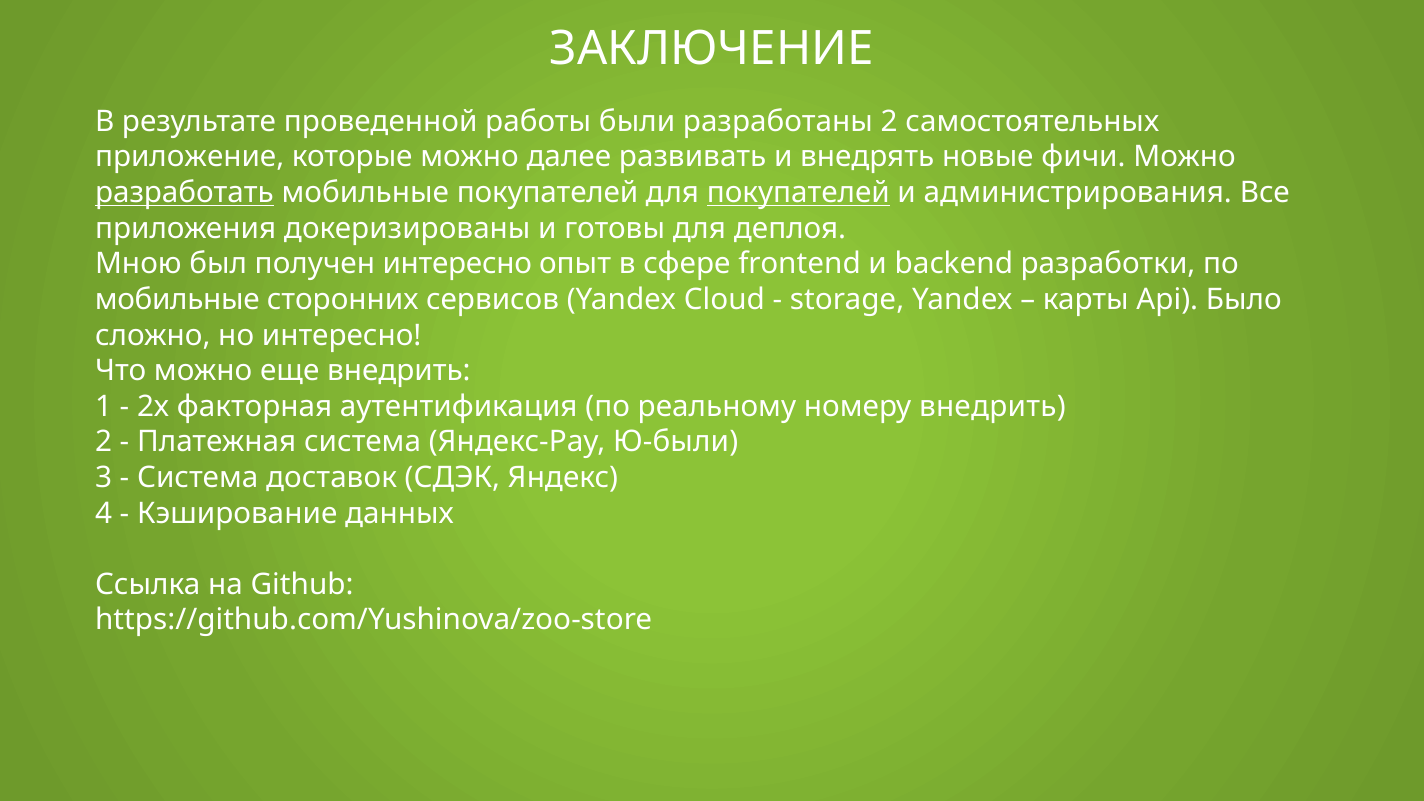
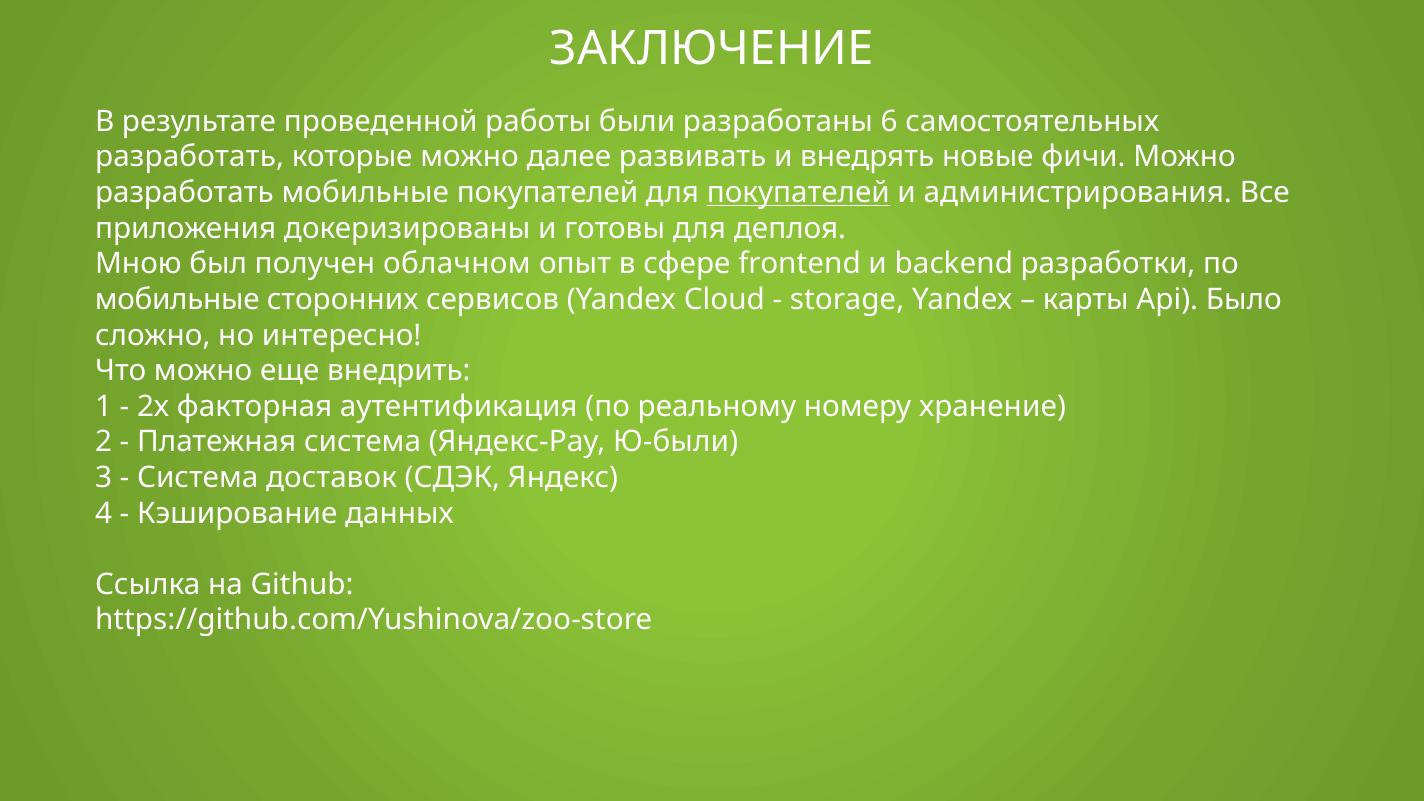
разработаны 2: 2 -> 6
приложение at (190, 157): приложение -> разработать
разработать at (184, 193) underline: present -> none
получен интересно: интересно -> облачном
номеру внедрить: внедрить -> хранение
